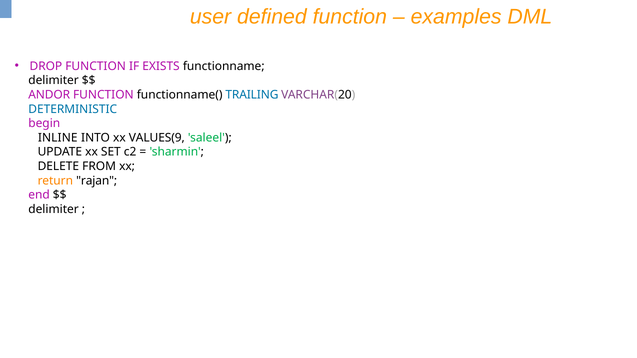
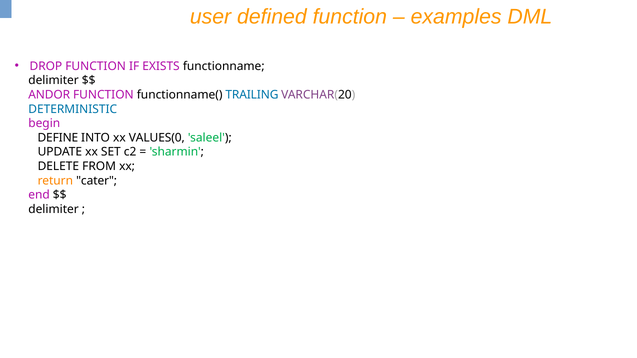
INLINE: INLINE -> DEFINE
VALUES(9: VALUES(9 -> VALUES(0
rajan: rajan -> cater
